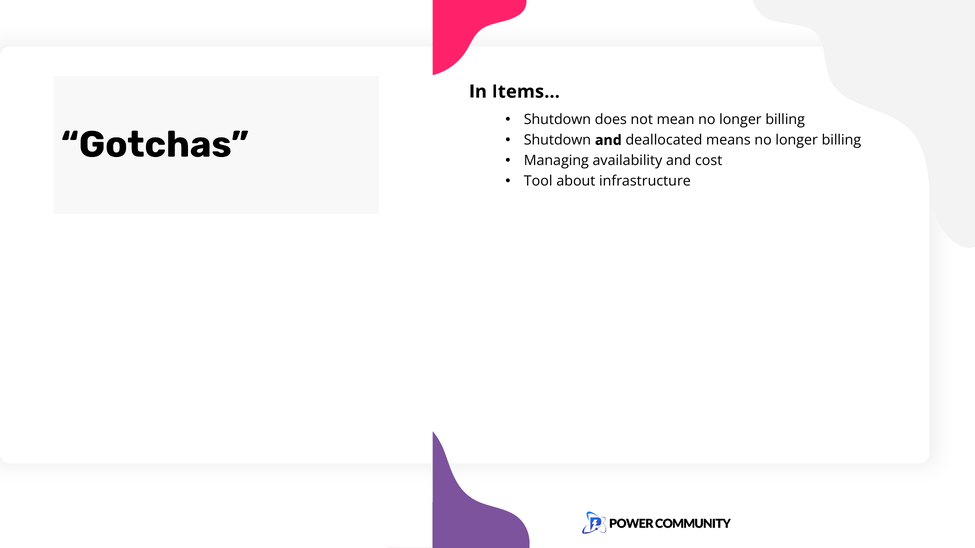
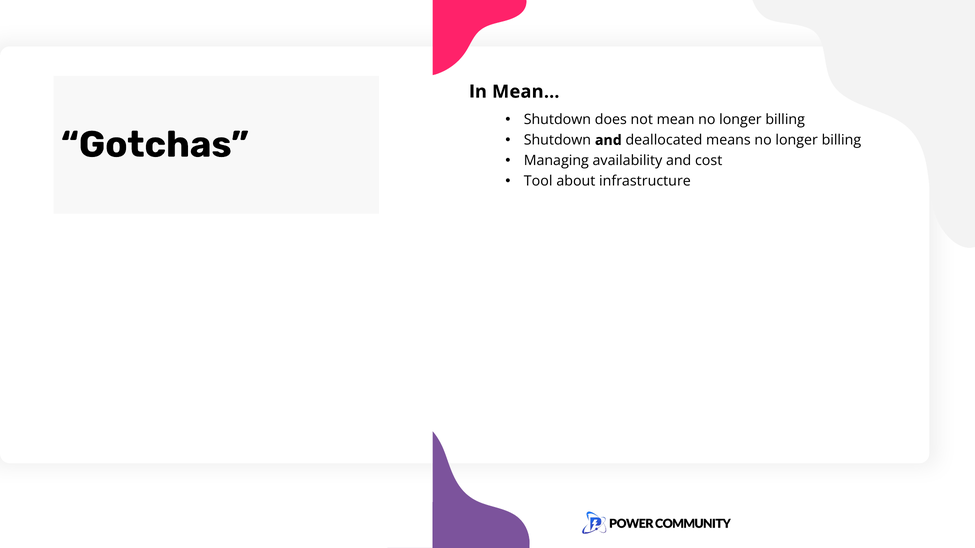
Items…: Items… -> Mean…
